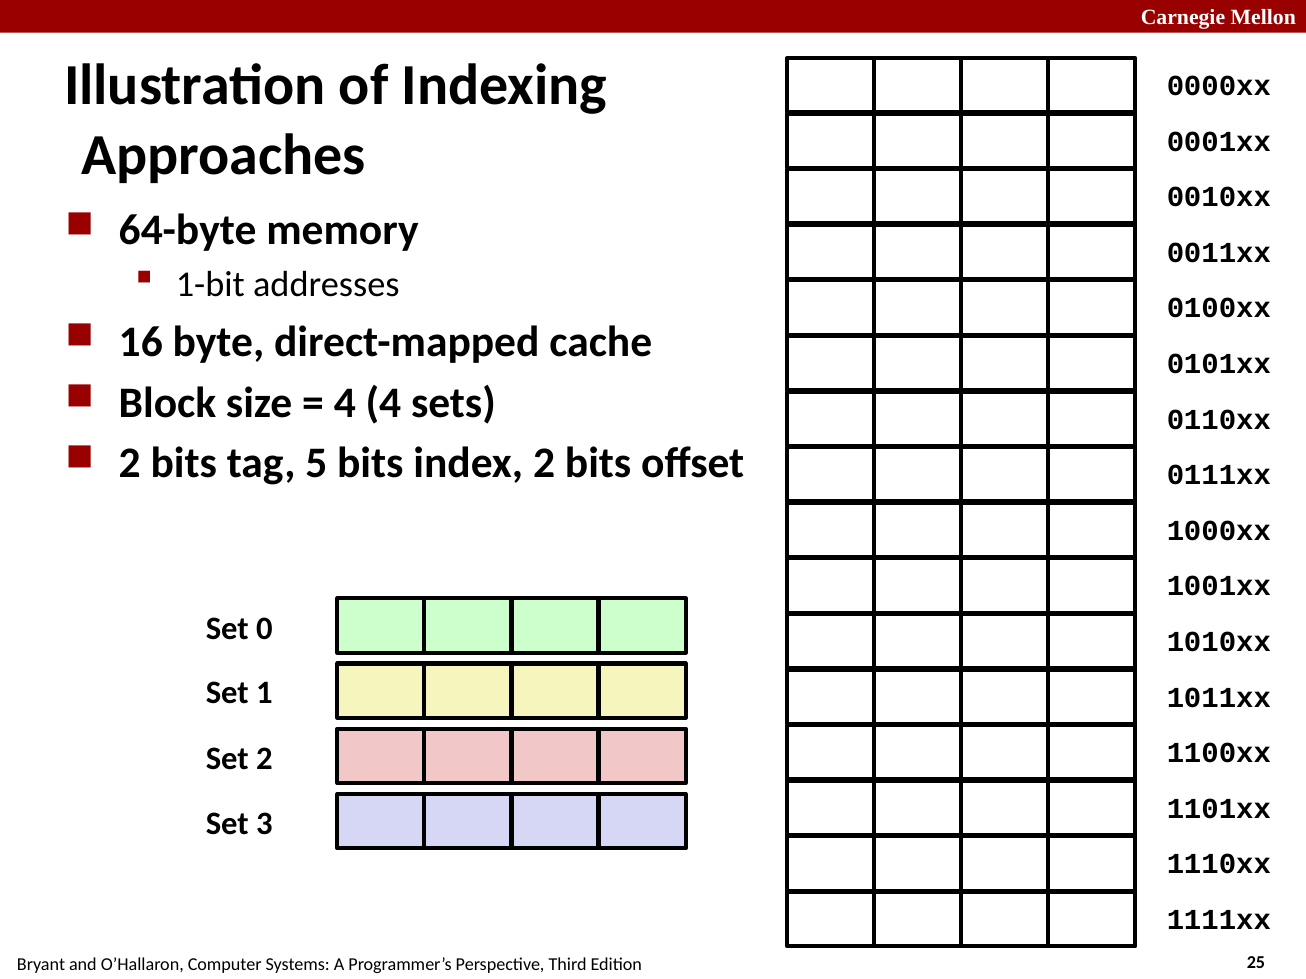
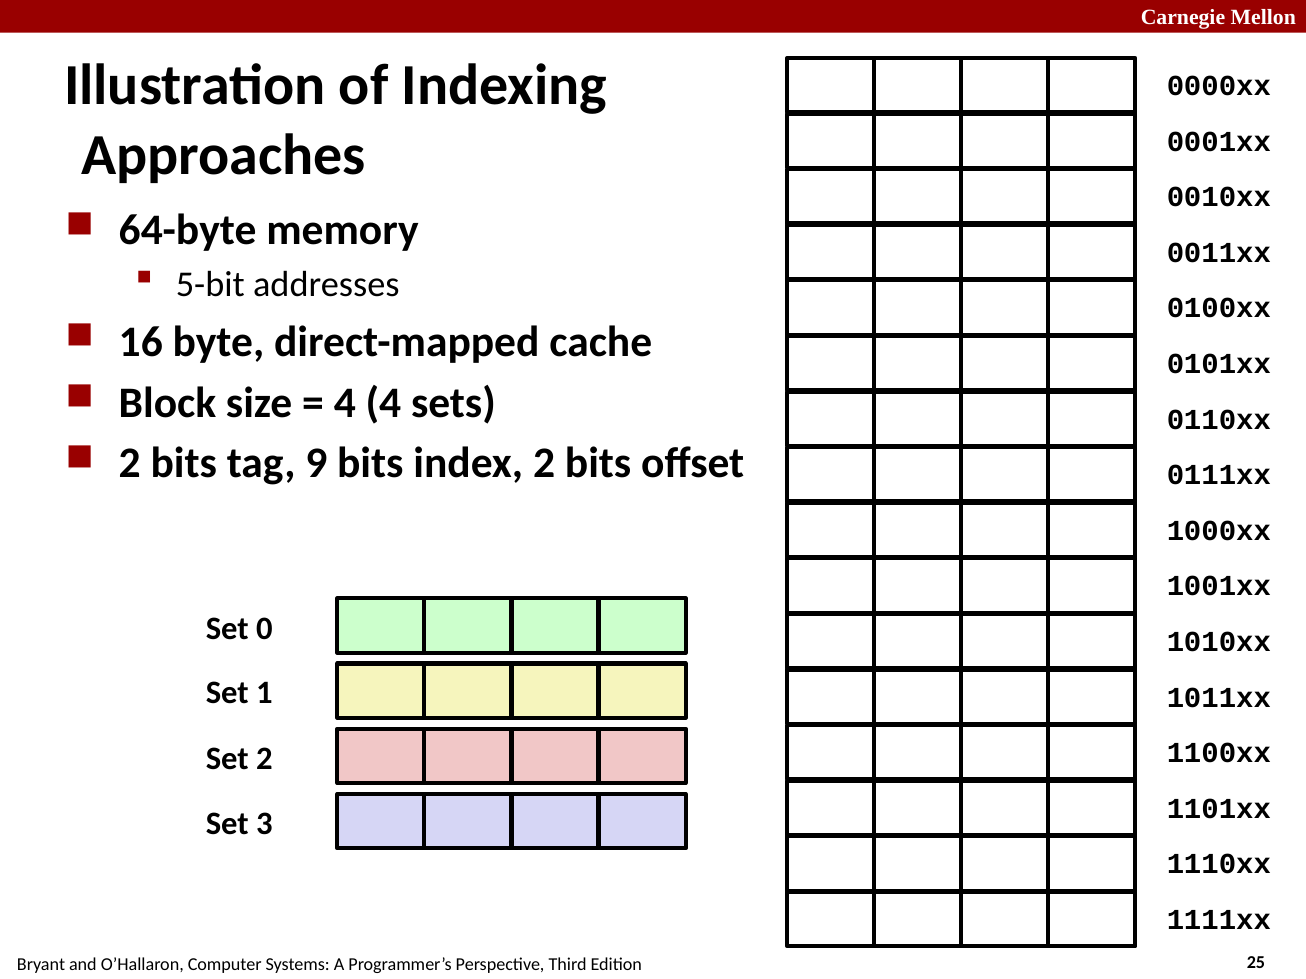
1-bit: 1-bit -> 5-bit
5: 5 -> 9
